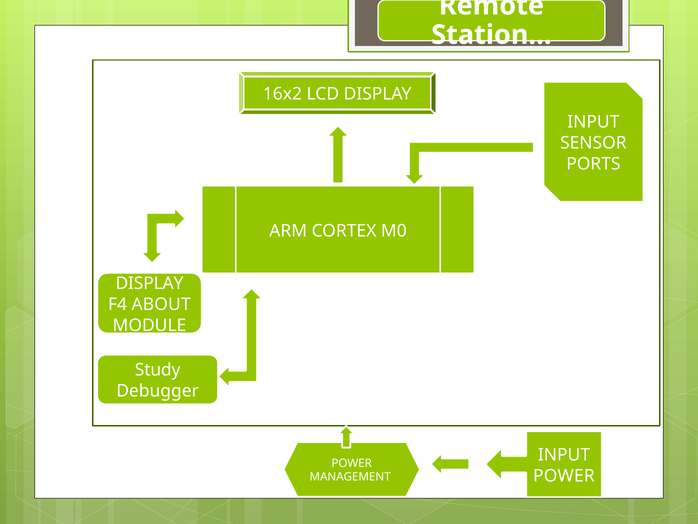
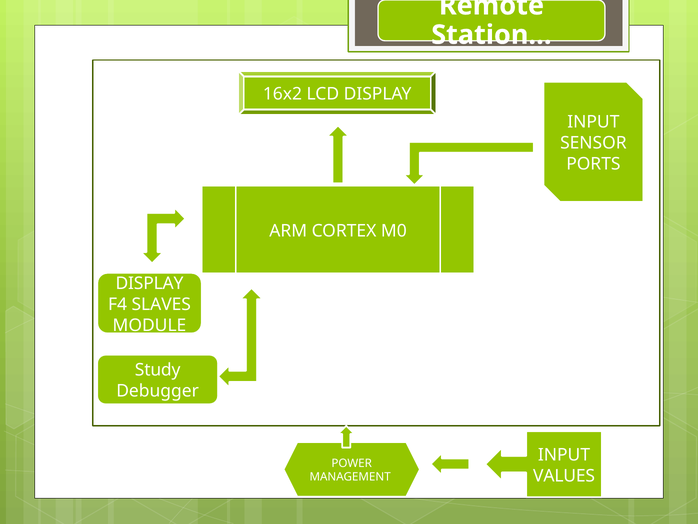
ABOUT: ABOUT -> SLAVES
POWER at (564, 475): POWER -> VALUES
